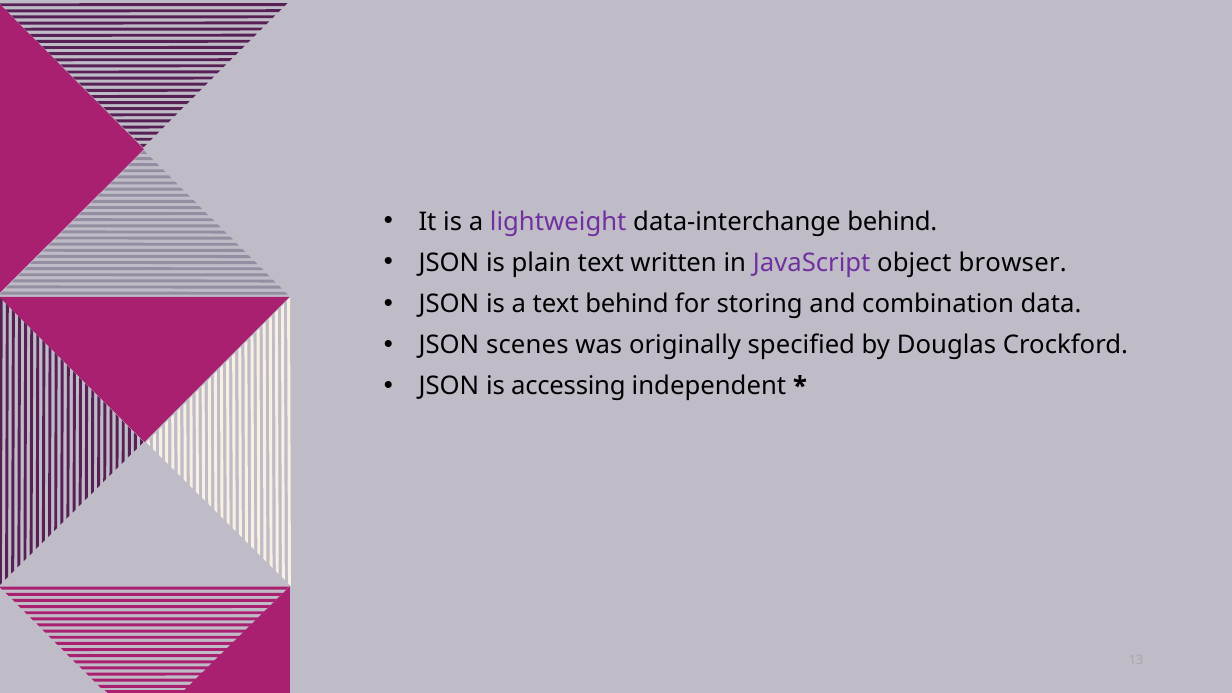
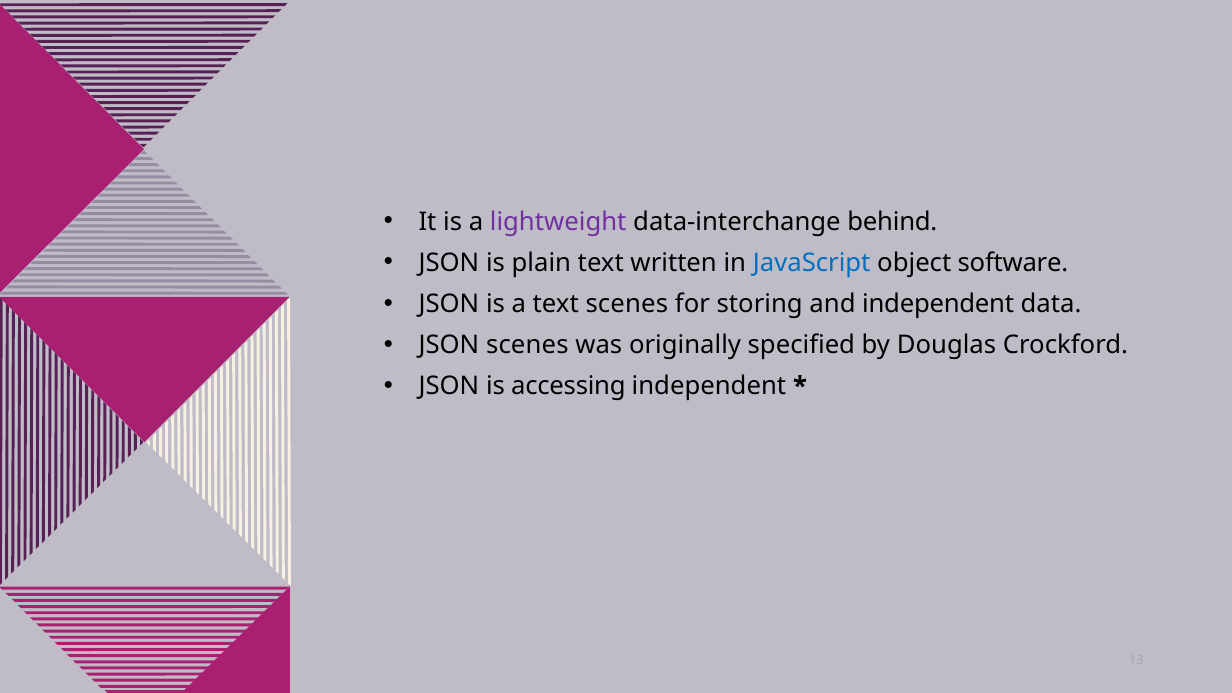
JavaScript colour: purple -> blue
browser: browser -> software
text behind: behind -> scenes
and combination: combination -> independent
